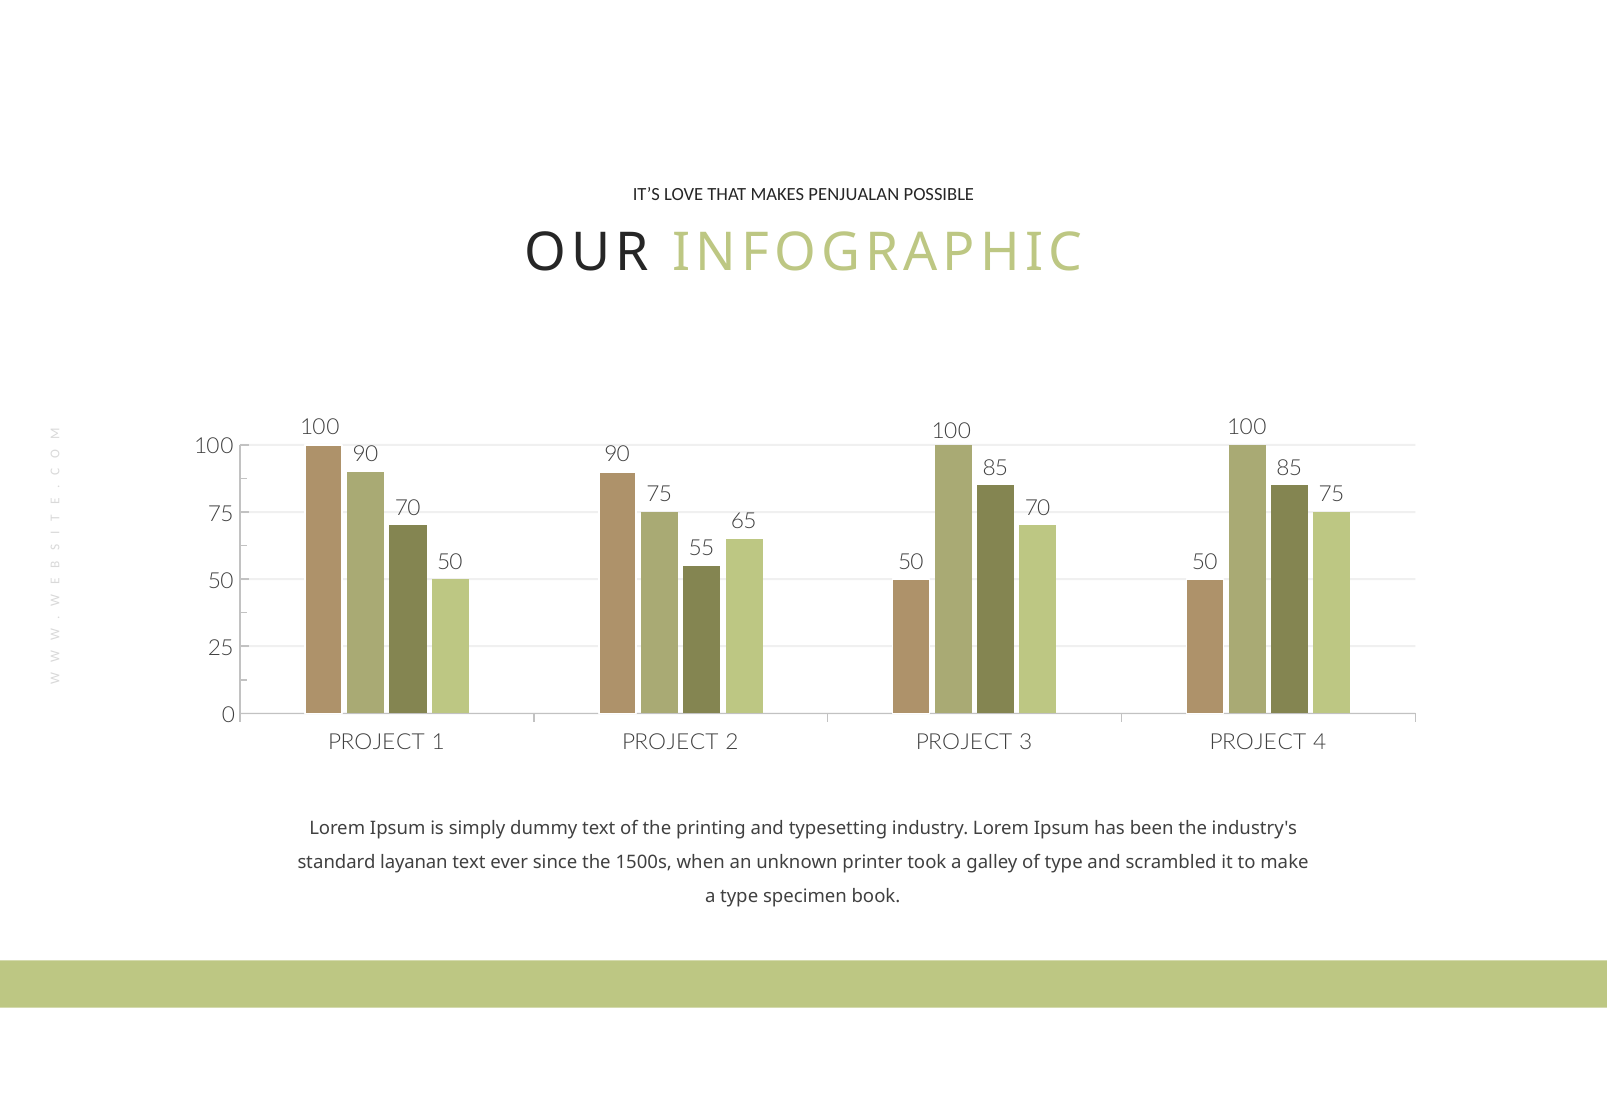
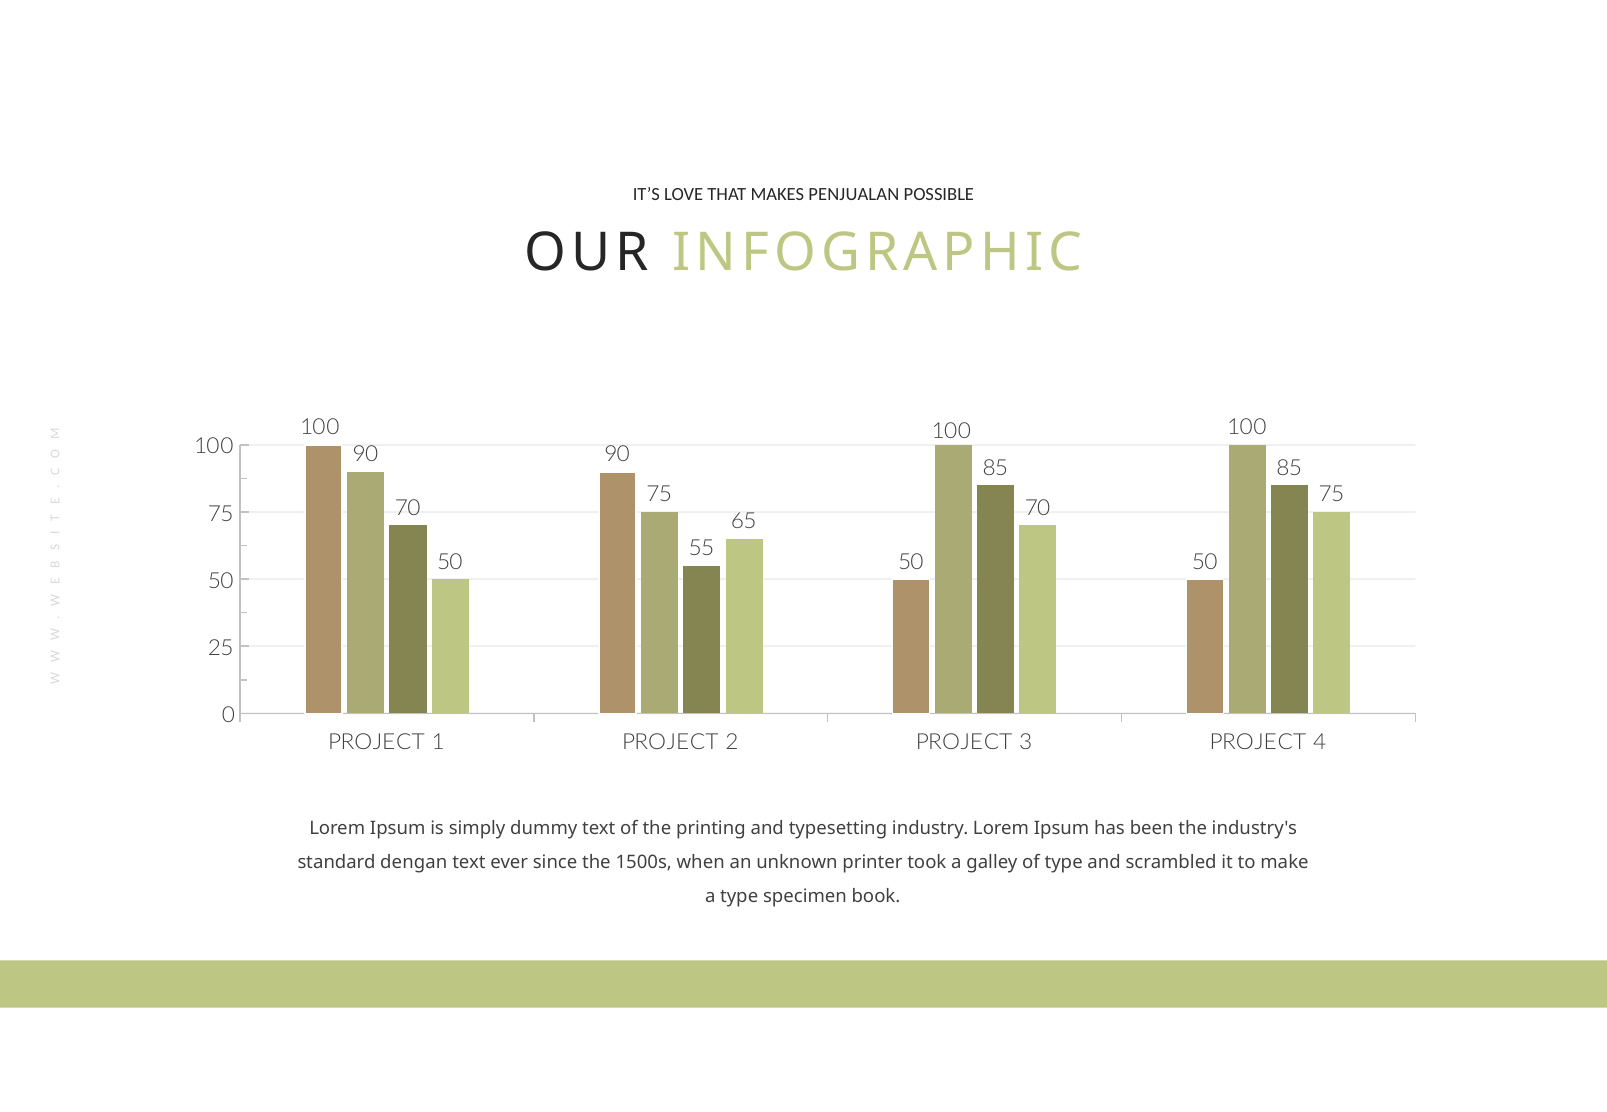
layanan: layanan -> dengan
